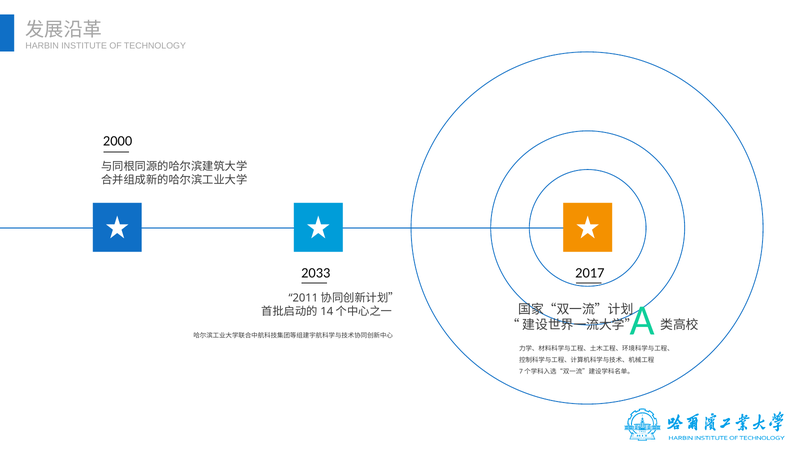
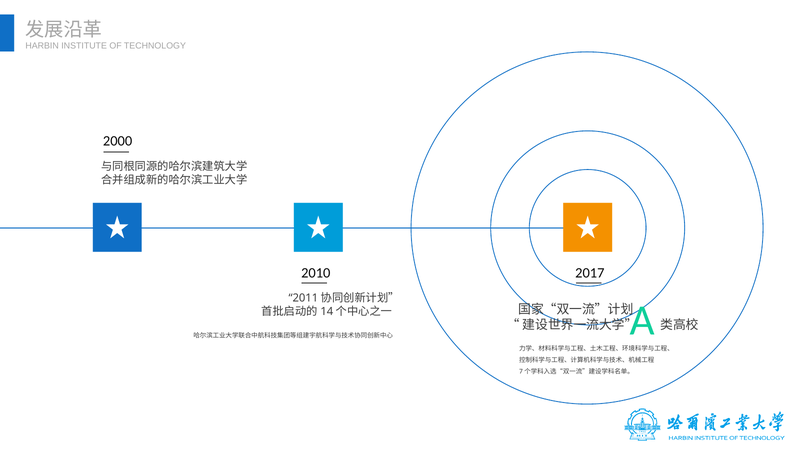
2033: 2033 -> 2010
